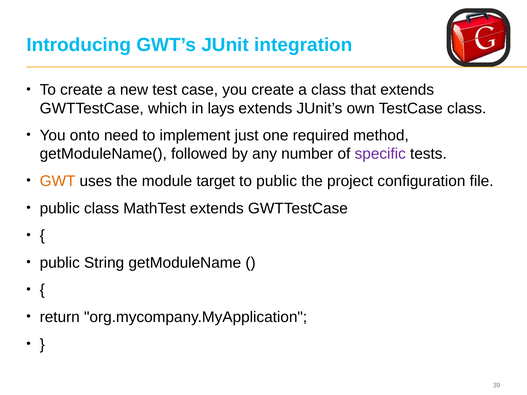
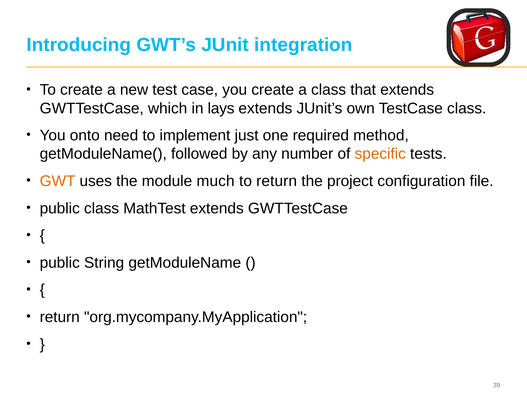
specific colour: purple -> orange
target: target -> much
to public: public -> return
